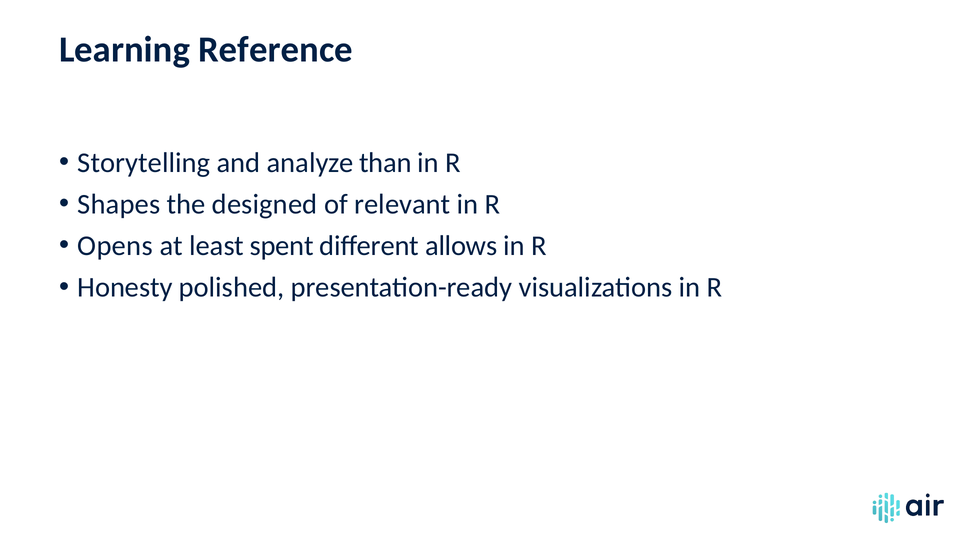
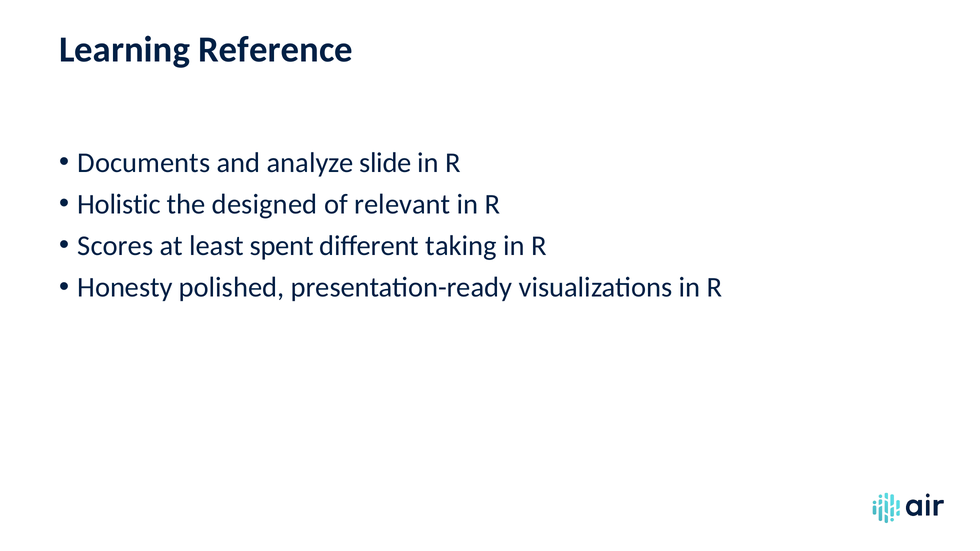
Storytelling: Storytelling -> Documents
than: than -> slide
Shapes: Shapes -> Holistic
Opens: Opens -> Scores
allows: allows -> taking
